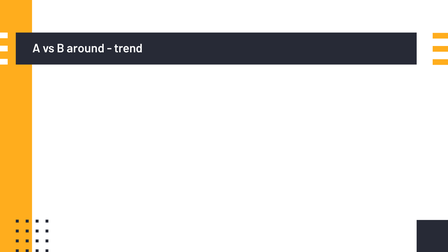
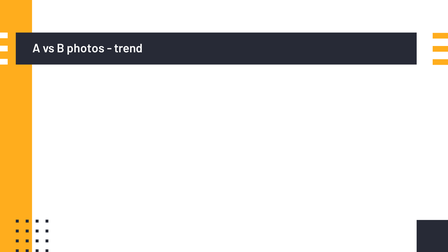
around: around -> photos
